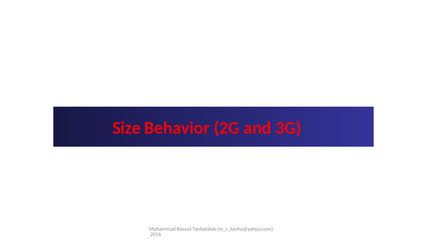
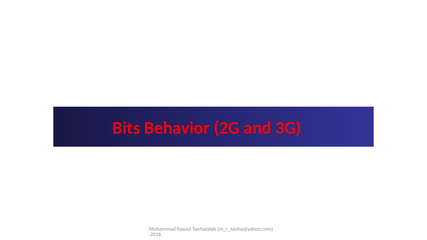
Size: Size -> Bits
